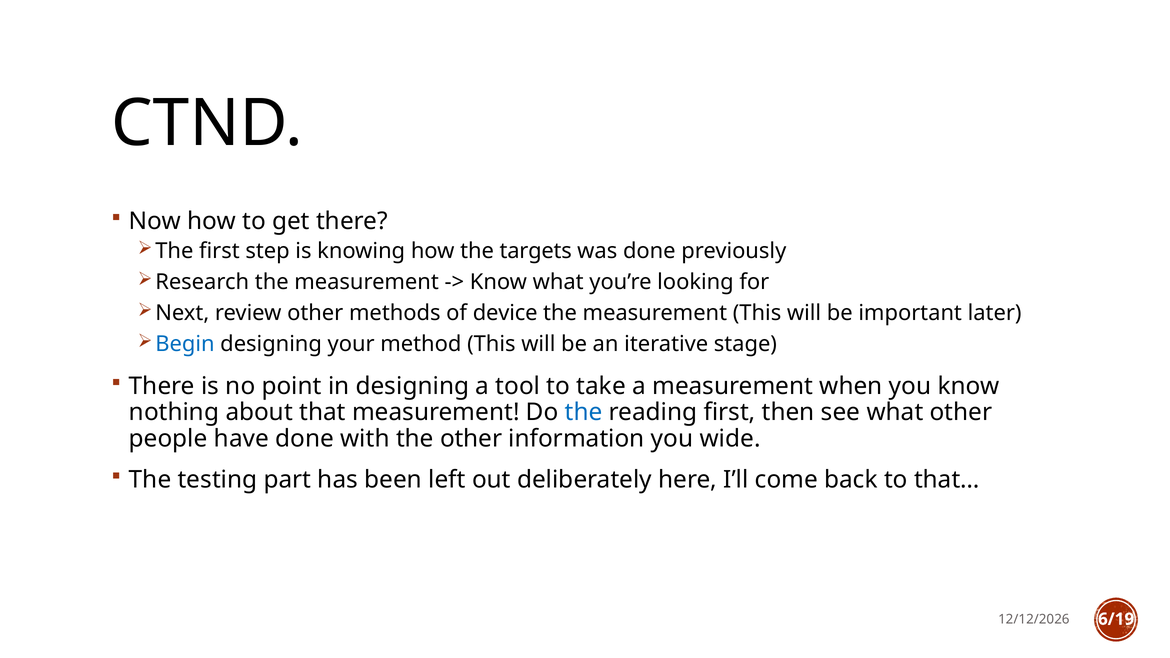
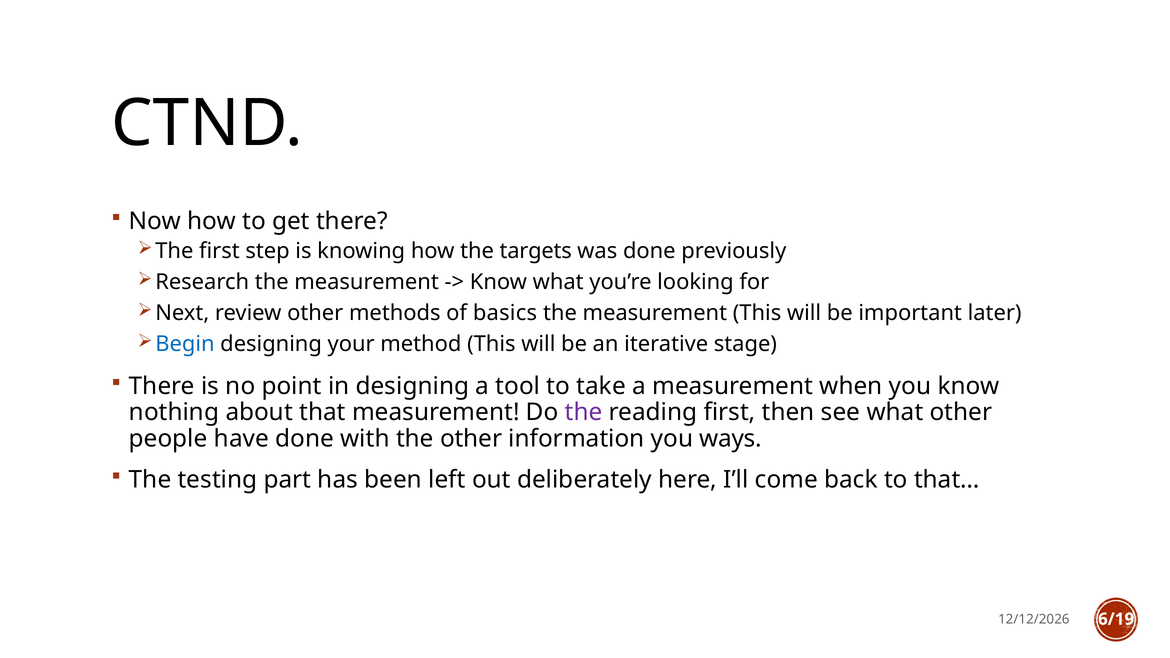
device: device -> basics
the at (584, 412) colour: blue -> purple
wide: wide -> ways
